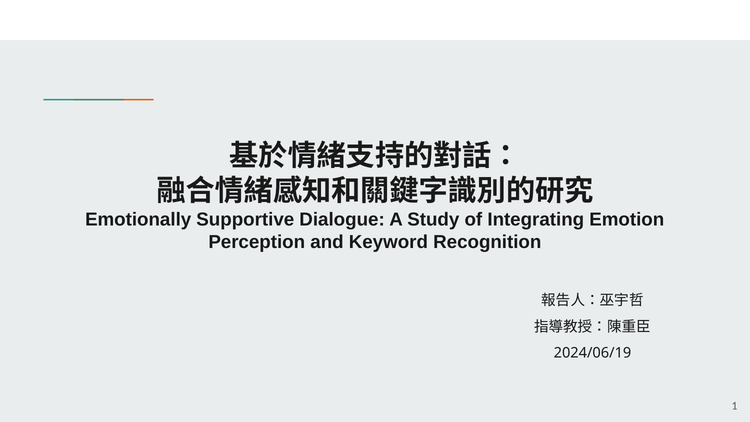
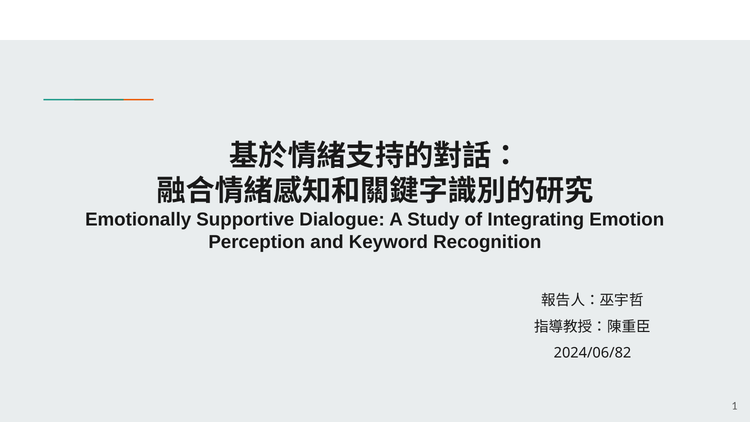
2024/06/19: 2024/06/19 -> 2024/06/82
